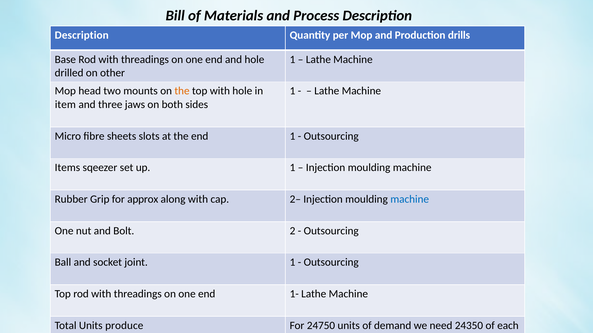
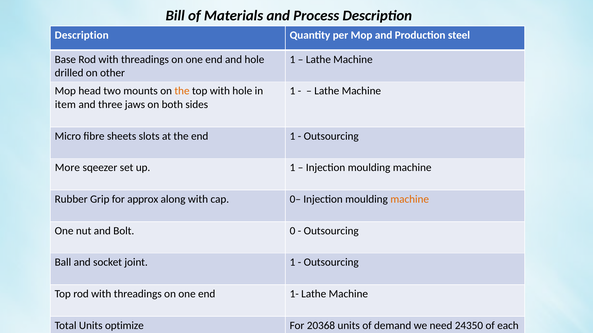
drills: drills -> steel
Items: Items -> More
2–: 2– -> 0–
machine at (410, 200) colour: blue -> orange
2: 2 -> 0
produce: produce -> optimize
24750: 24750 -> 20368
